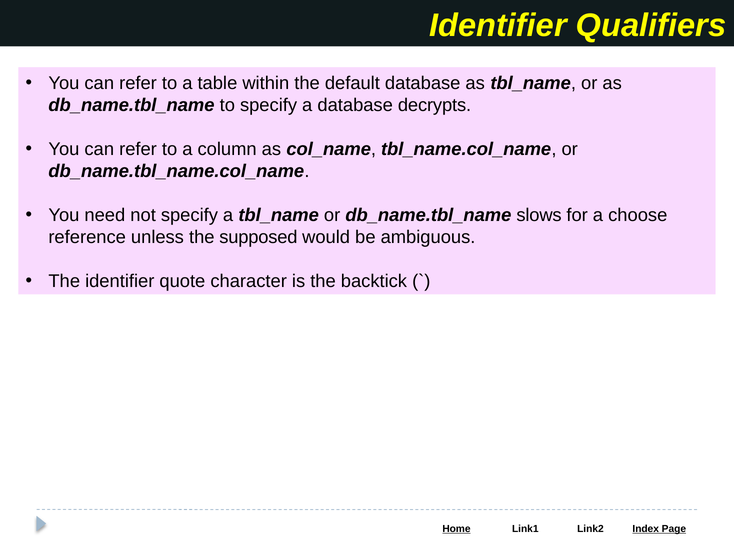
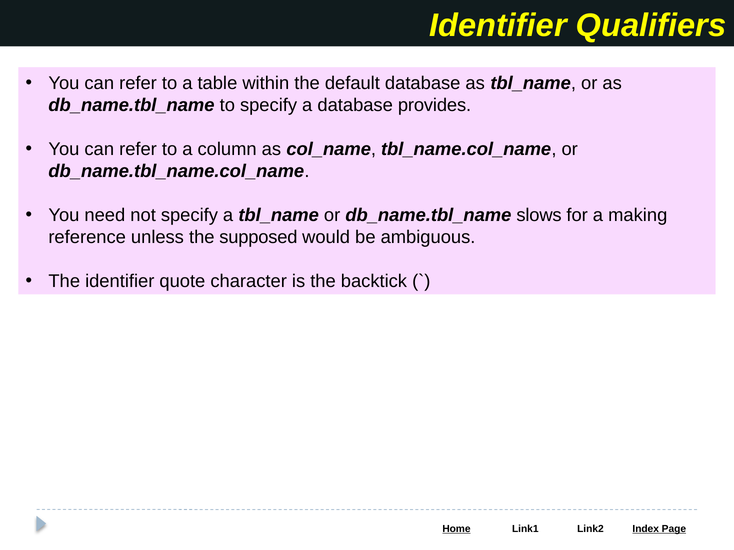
decrypts: decrypts -> provides
choose: choose -> making
